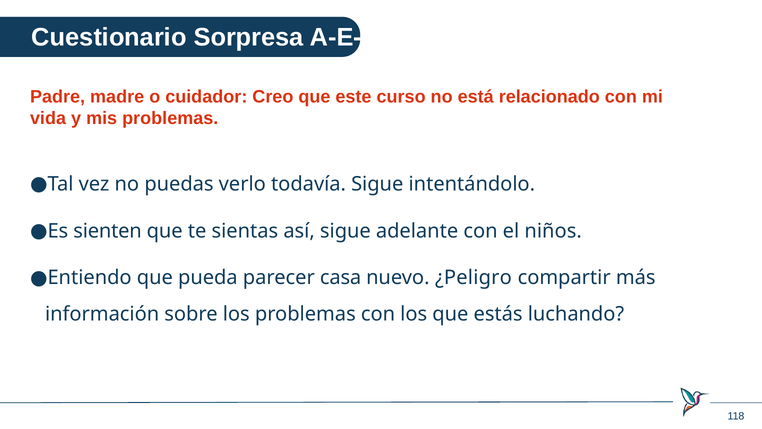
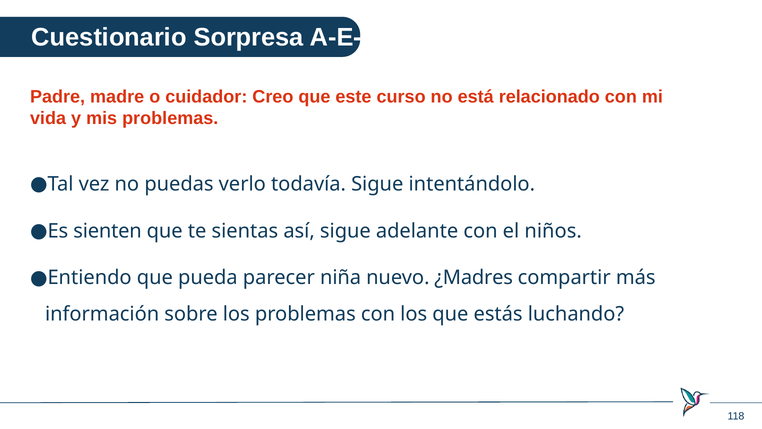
casa: casa -> niña
¿Peligro: ¿Peligro -> ¿Madres
